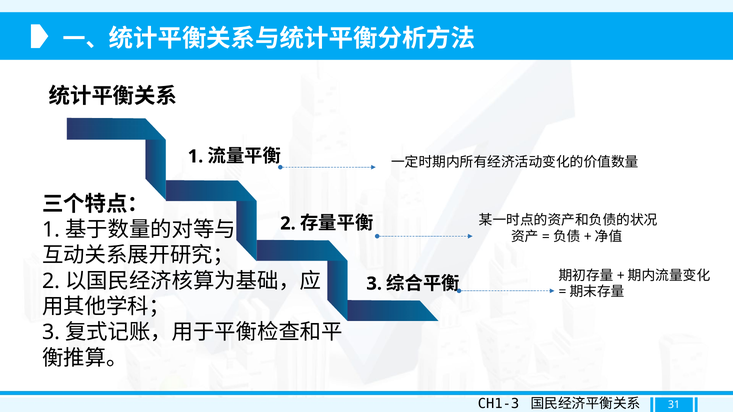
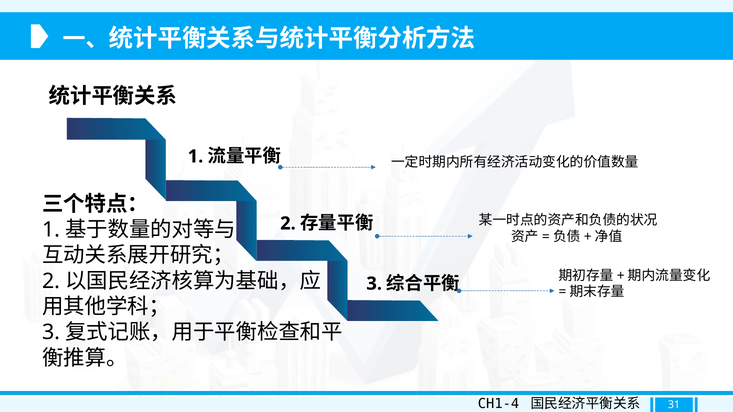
CH1-3: CH1-3 -> CH1-4
